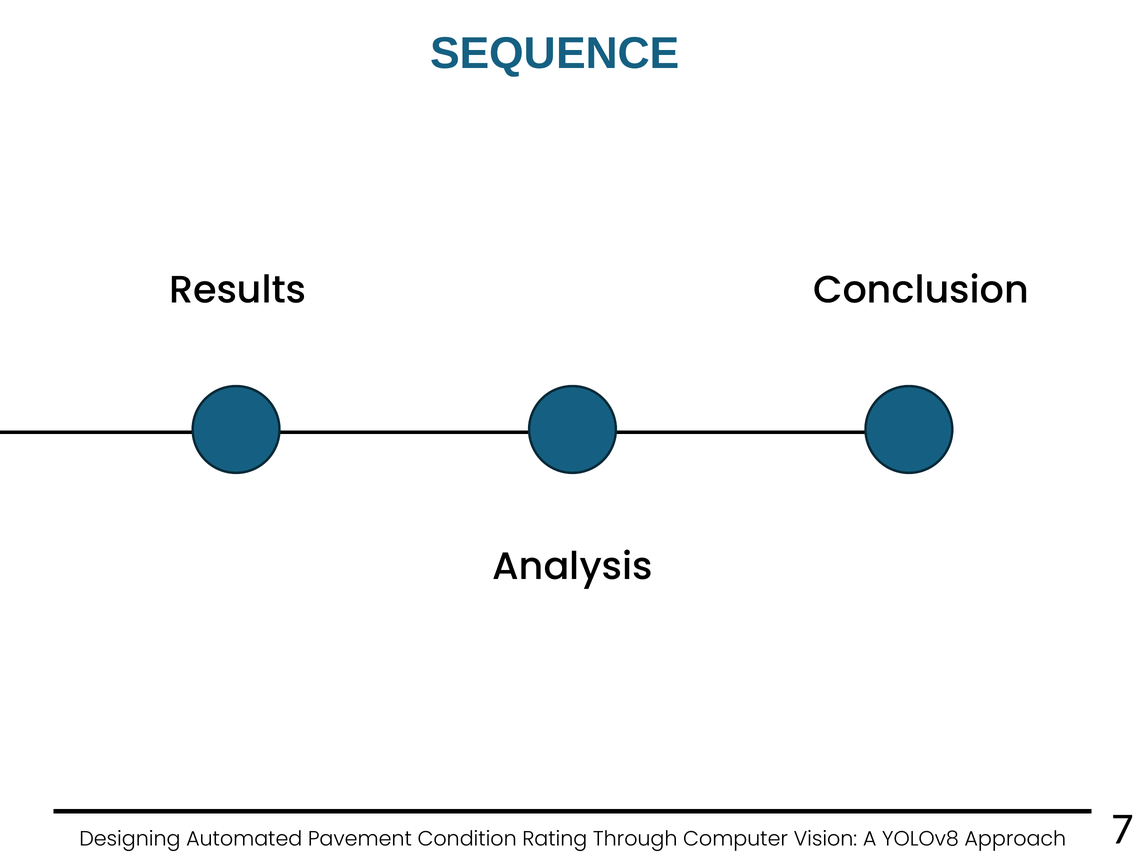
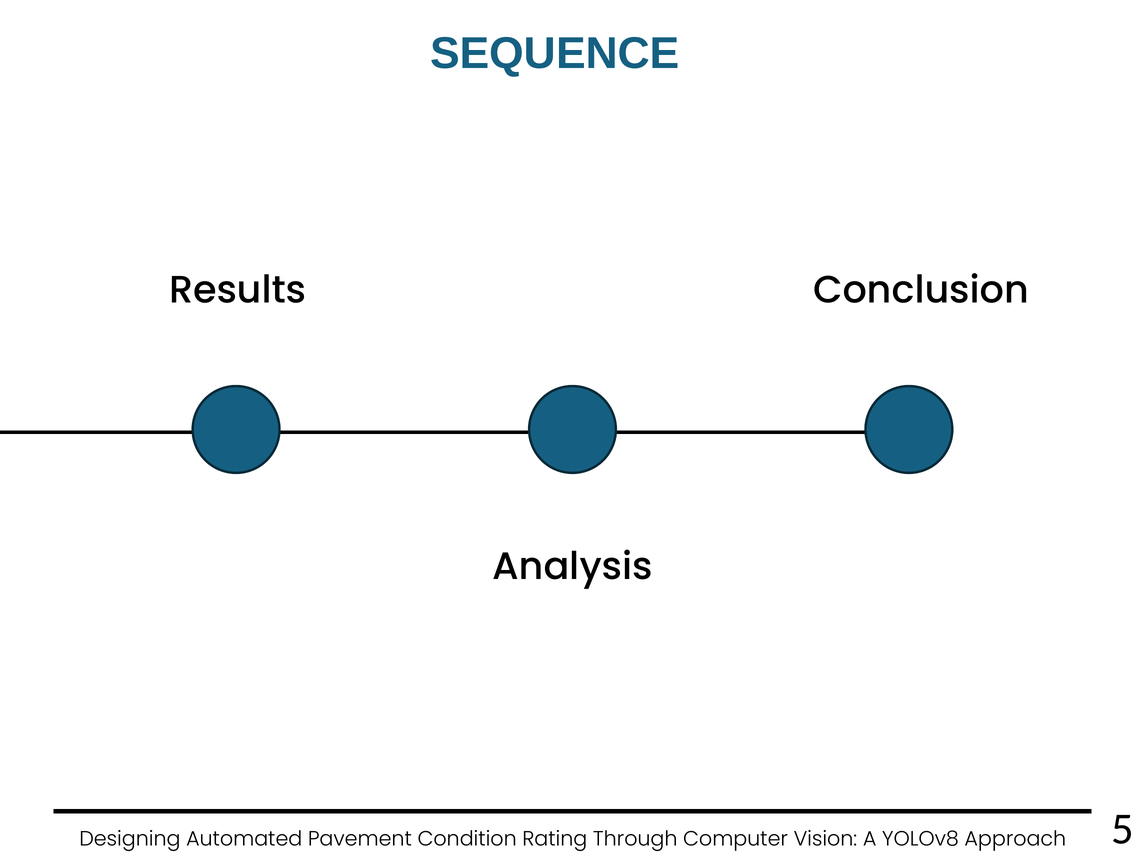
7: 7 -> 5
